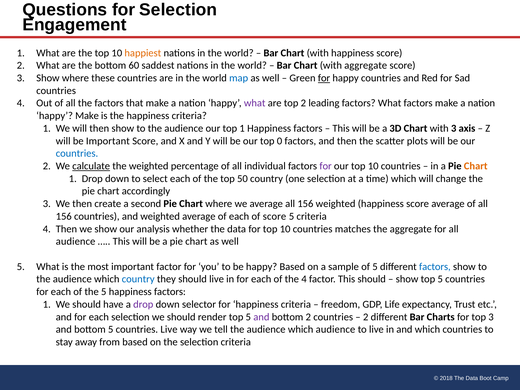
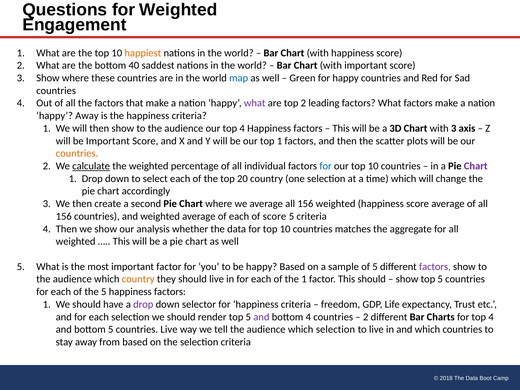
for Selection: Selection -> Weighted
60: 60 -> 40
with aggregate: aggregate -> important
for at (324, 78) underline: present -> none
happy Make: Make -> Away
our top 1: 1 -> 4
top 0: 0 -> 1
countries at (77, 153) colour: blue -> orange
for at (326, 166) colour: purple -> blue
Chart at (476, 166) colour: orange -> purple
50: 50 -> 20
audience at (76, 241): audience -> weighted
factors at (435, 267) colour: blue -> purple
country at (138, 279) colour: blue -> orange
the 4: 4 -> 1
bottom 2: 2 -> 4
for top 3: 3 -> 4
which audience: audience -> selection
